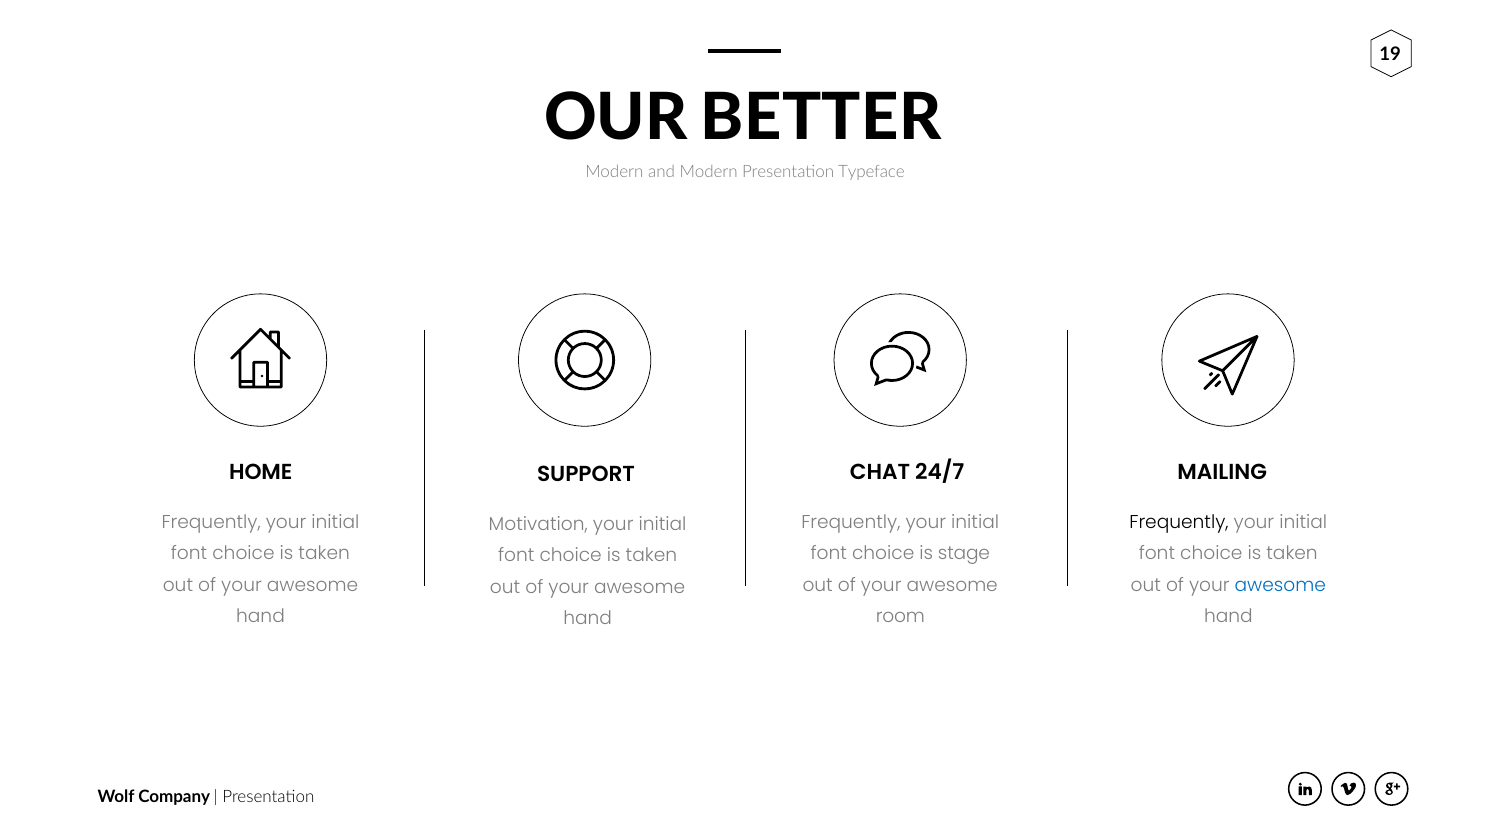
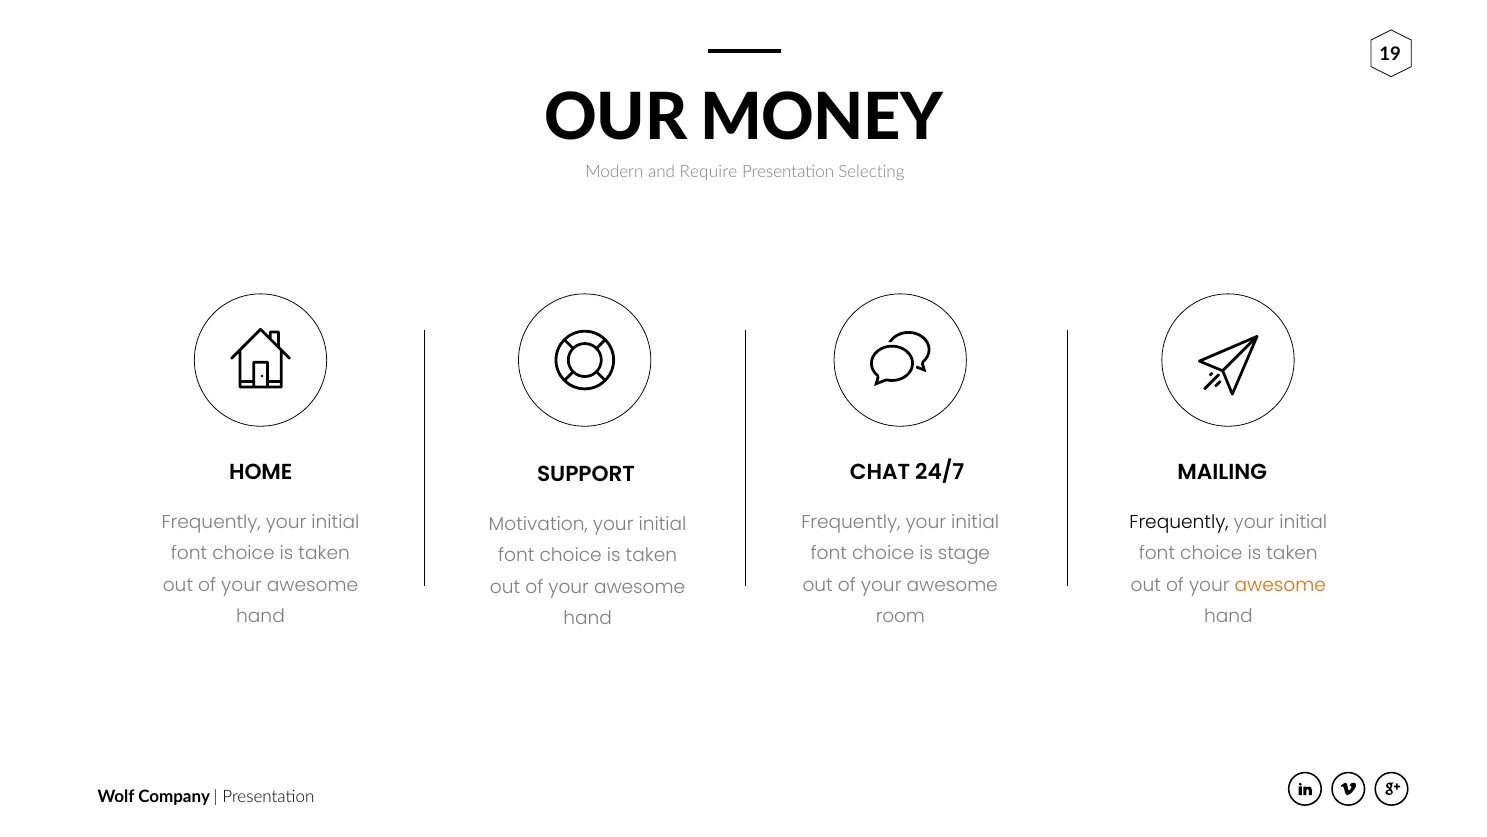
BETTER: BETTER -> MONEY
and Modern: Modern -> Require
Typeface: Typeface -> Selecting
awesome at (1280, 585) colour: blue -> orange
